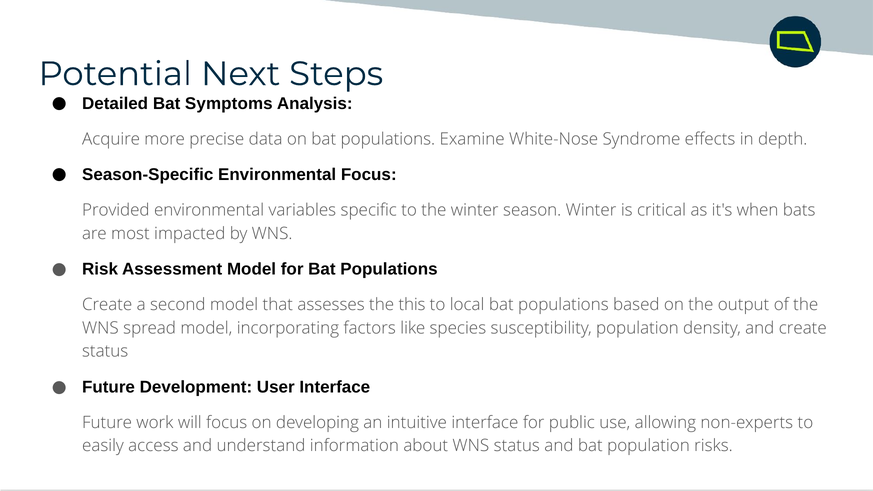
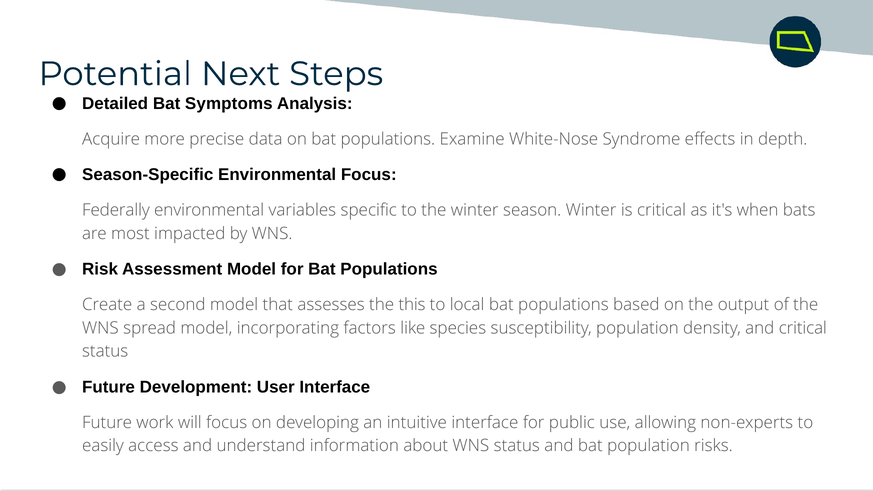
Provided: Provided -> Federally
and create: create -> critical
